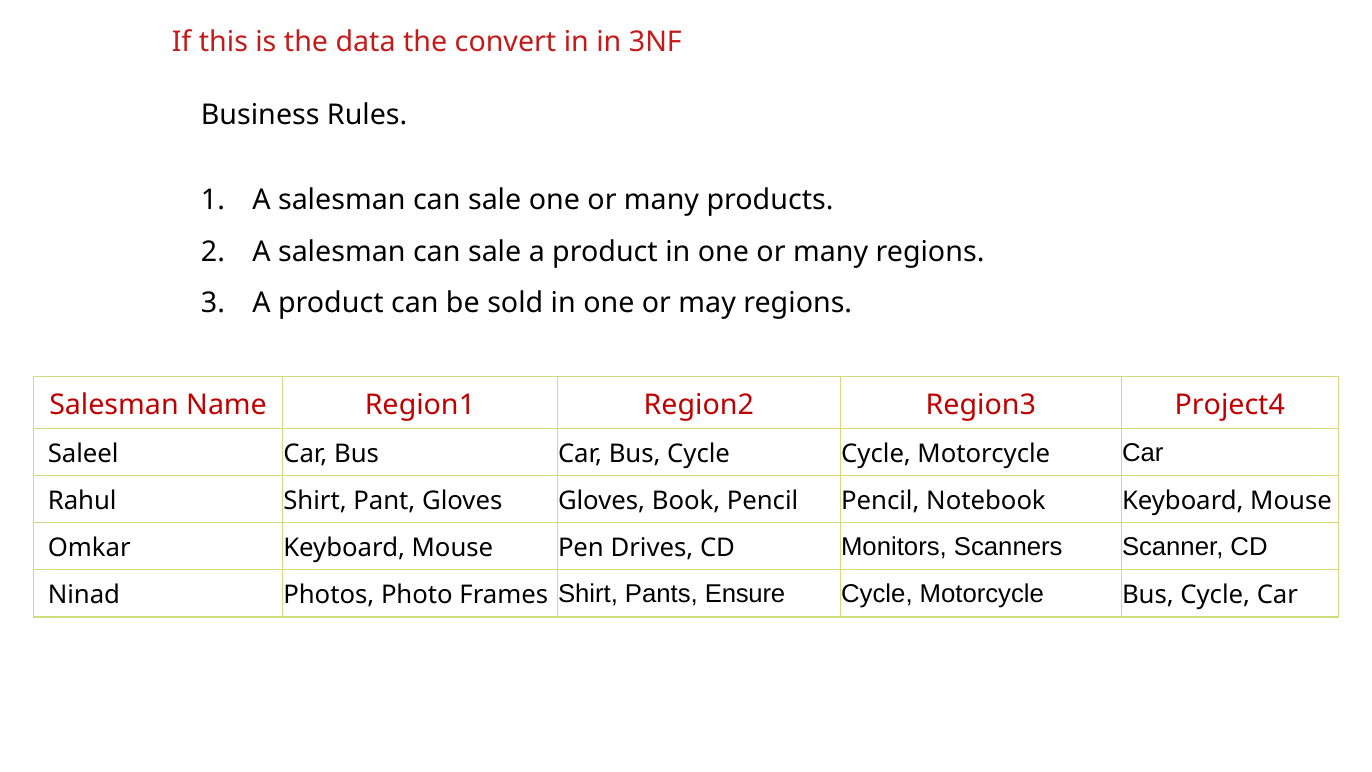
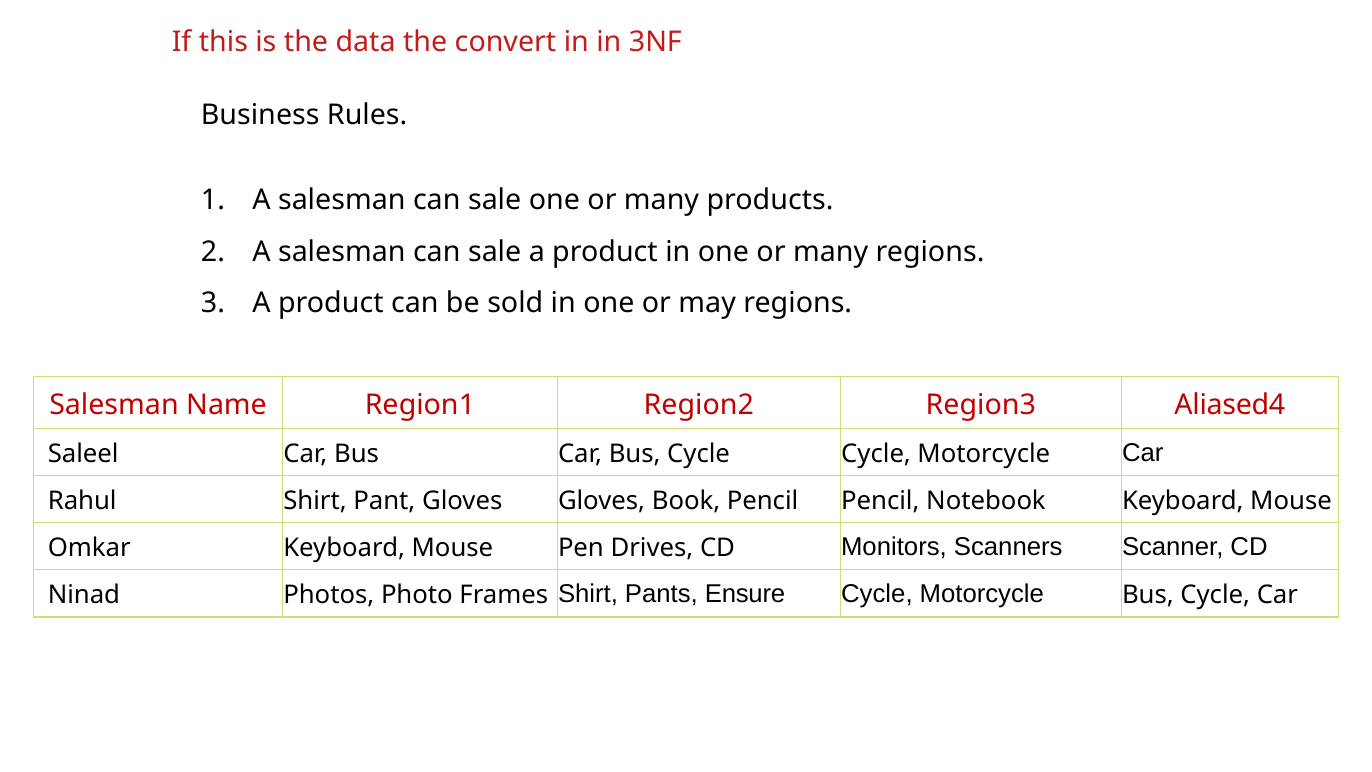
Project4: Project4 -> Aliased4
